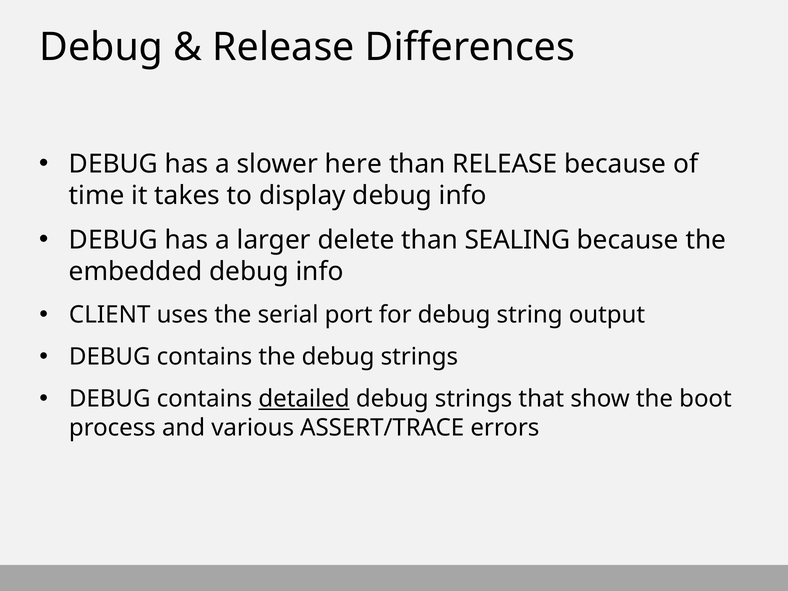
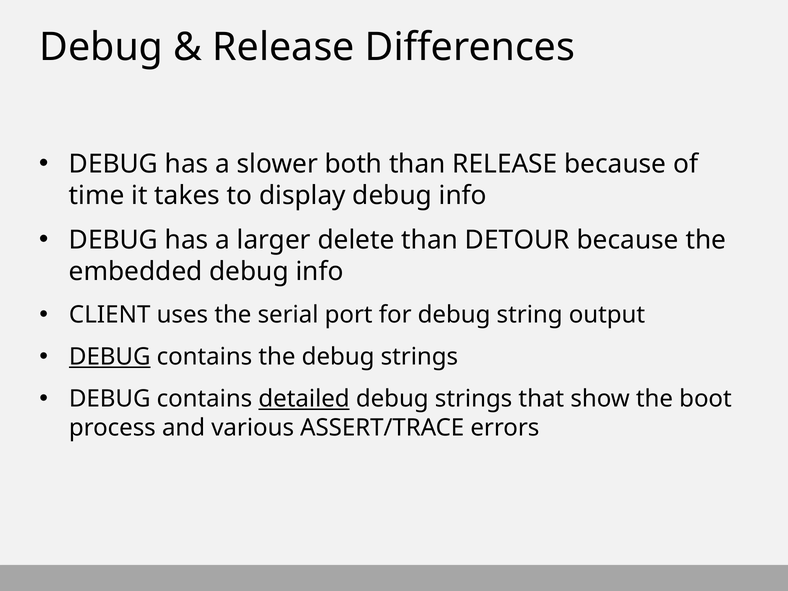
here: here -> both
SEALING: SEALING -> DETOUR
DEBUG at (110, 357) underline: none -> present
